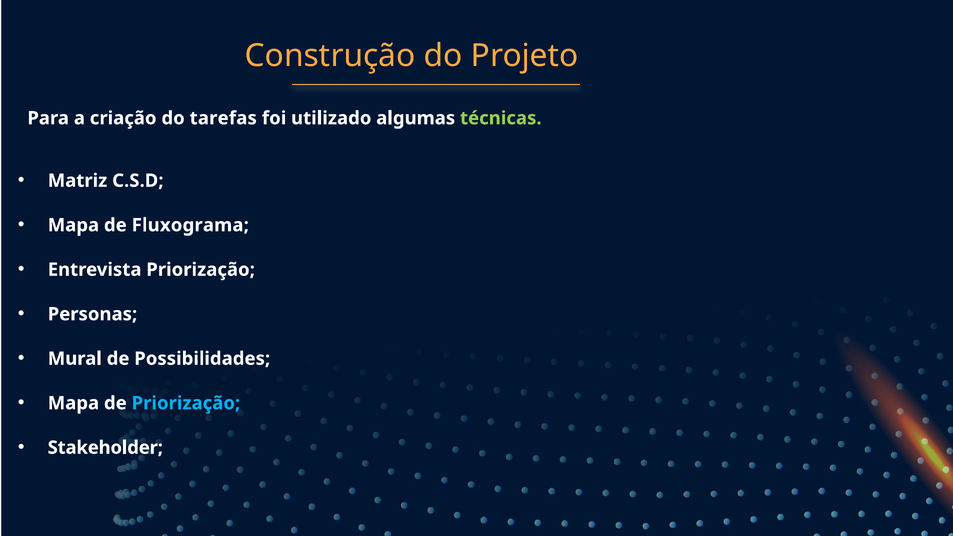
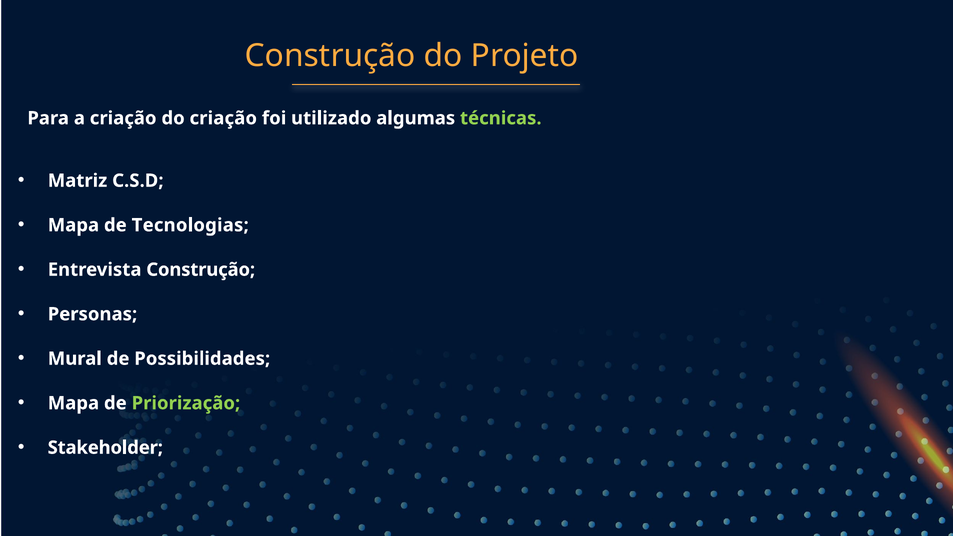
do tarefas: tarefas -> criação
Fluxograma: Fluxograma -> Tecnologias
Entrevista Priorização: Priorização -> Construção
Priorização at (186, 403) colour: light blue -> light green
